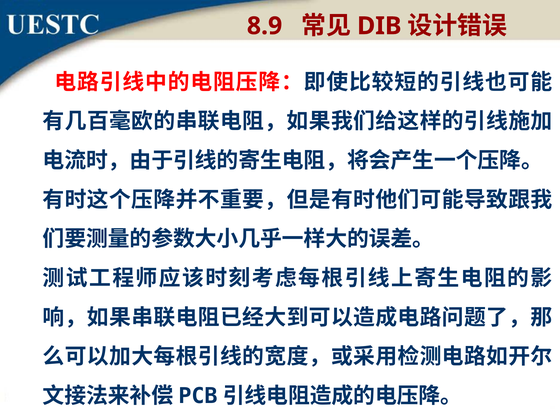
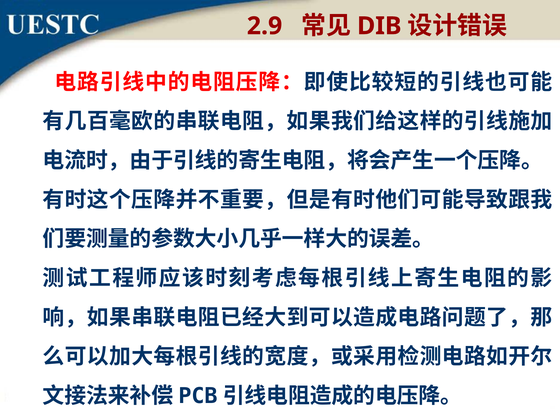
8.9: 8.9 -> 2.9
